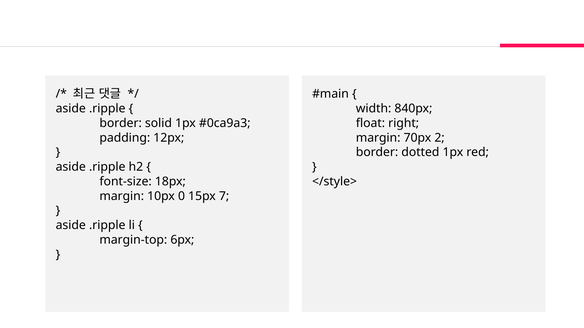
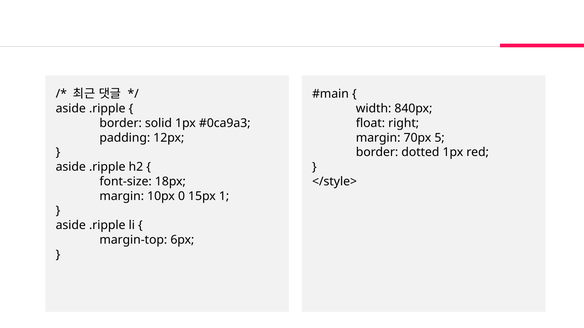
2: 2 -> 5
7: 7 -> 1
